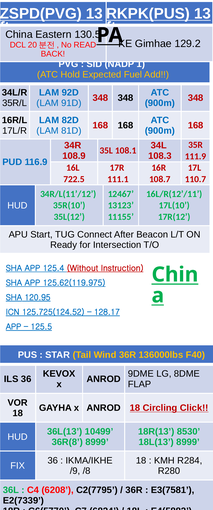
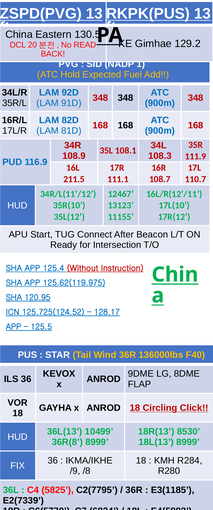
722.5: 722.5 -> 211.5
6208: 6208 -> 5825
E3(7581: E3(7581 -> E3(1185
